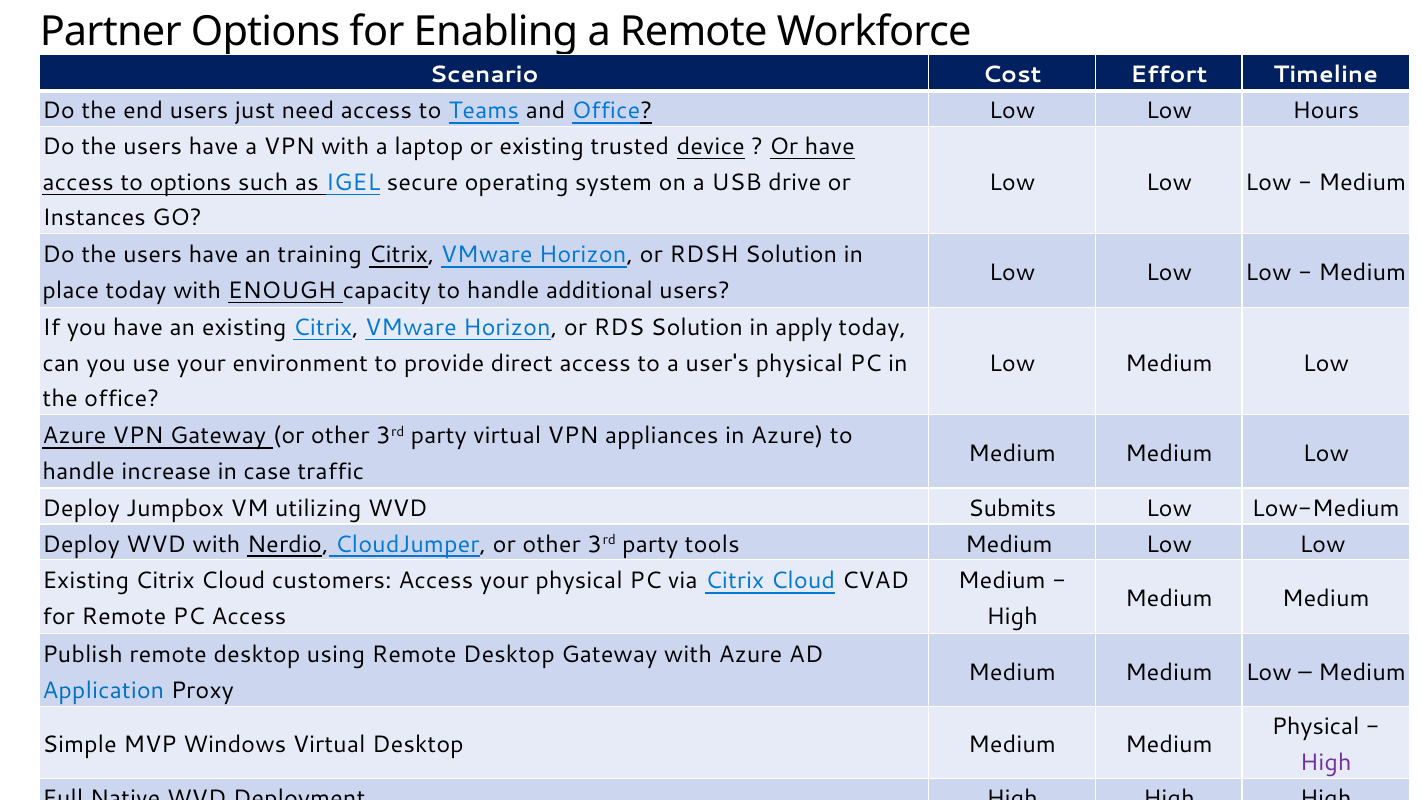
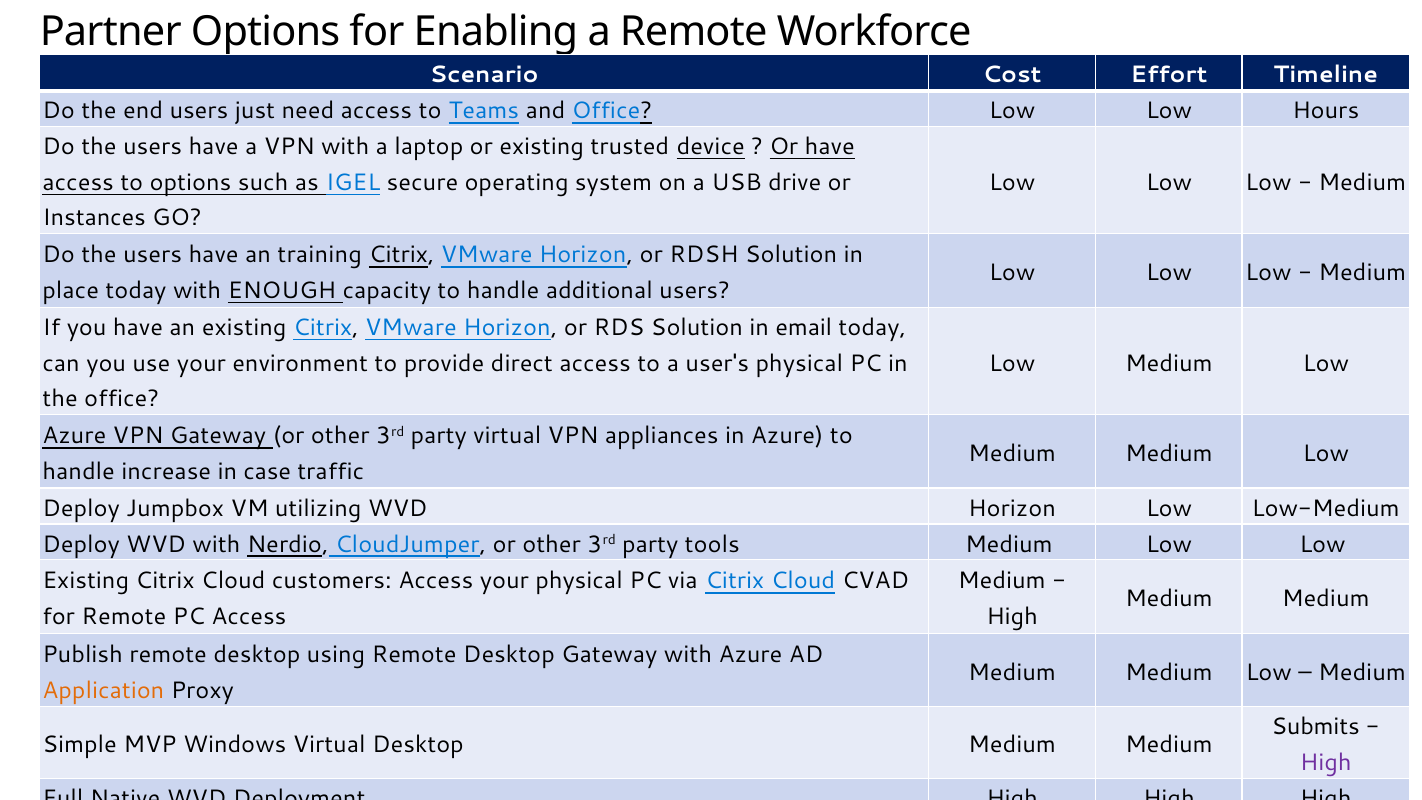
apply: apply -> email
WVD Submits: Submits -> Horizon
Application colour: blue -> orange
Physical at (1316, 727): Physical -> Submits
